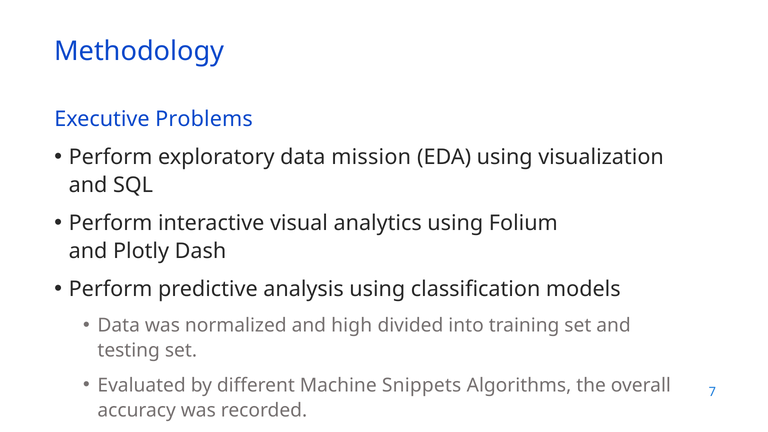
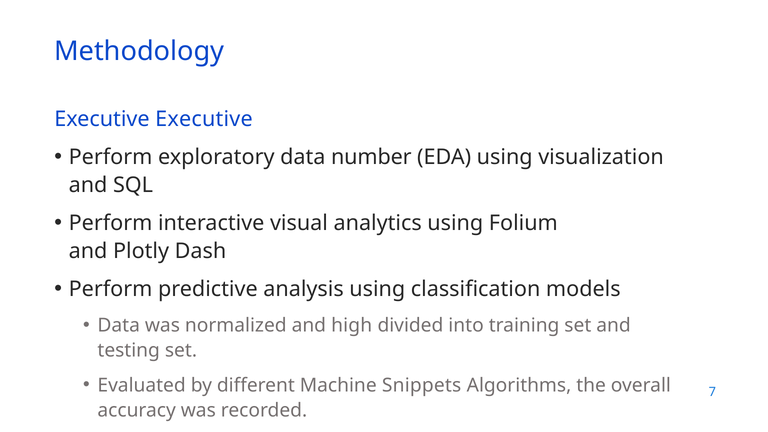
Executive Problems: Problems -> Executive
mission: mission -> number
